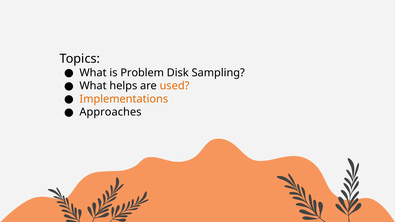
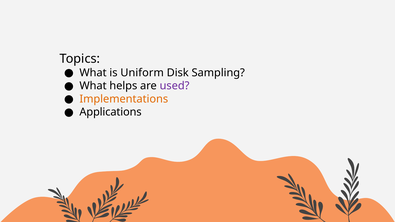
Problem: Problem -> Uniform
used colour: orange -> purple
Approaches: Approaches -> Applications
